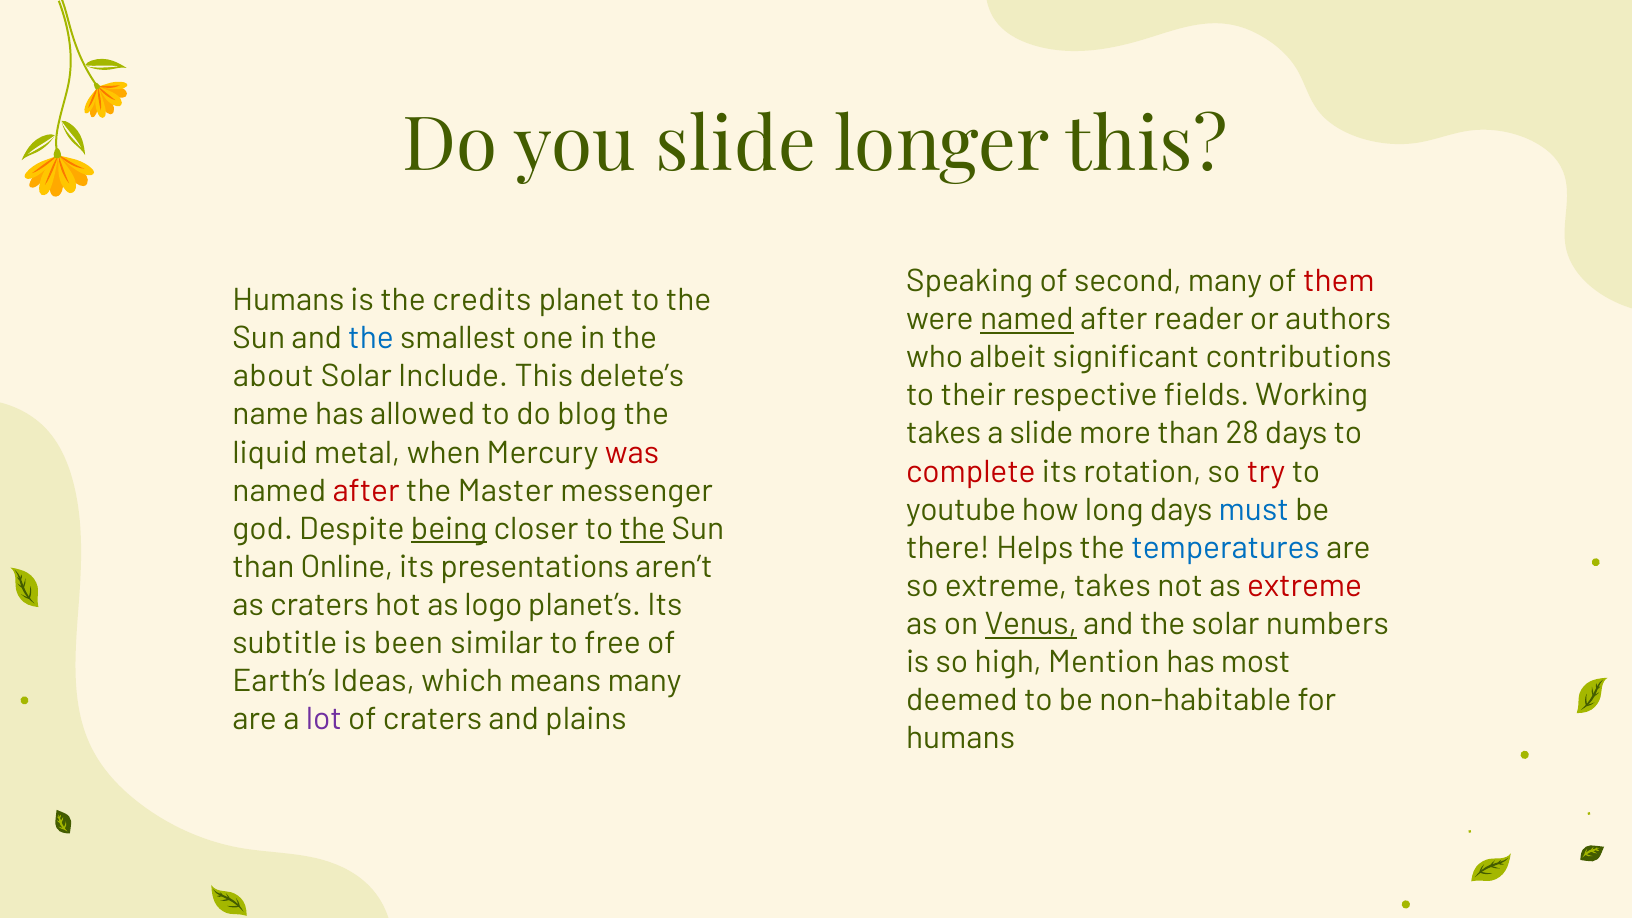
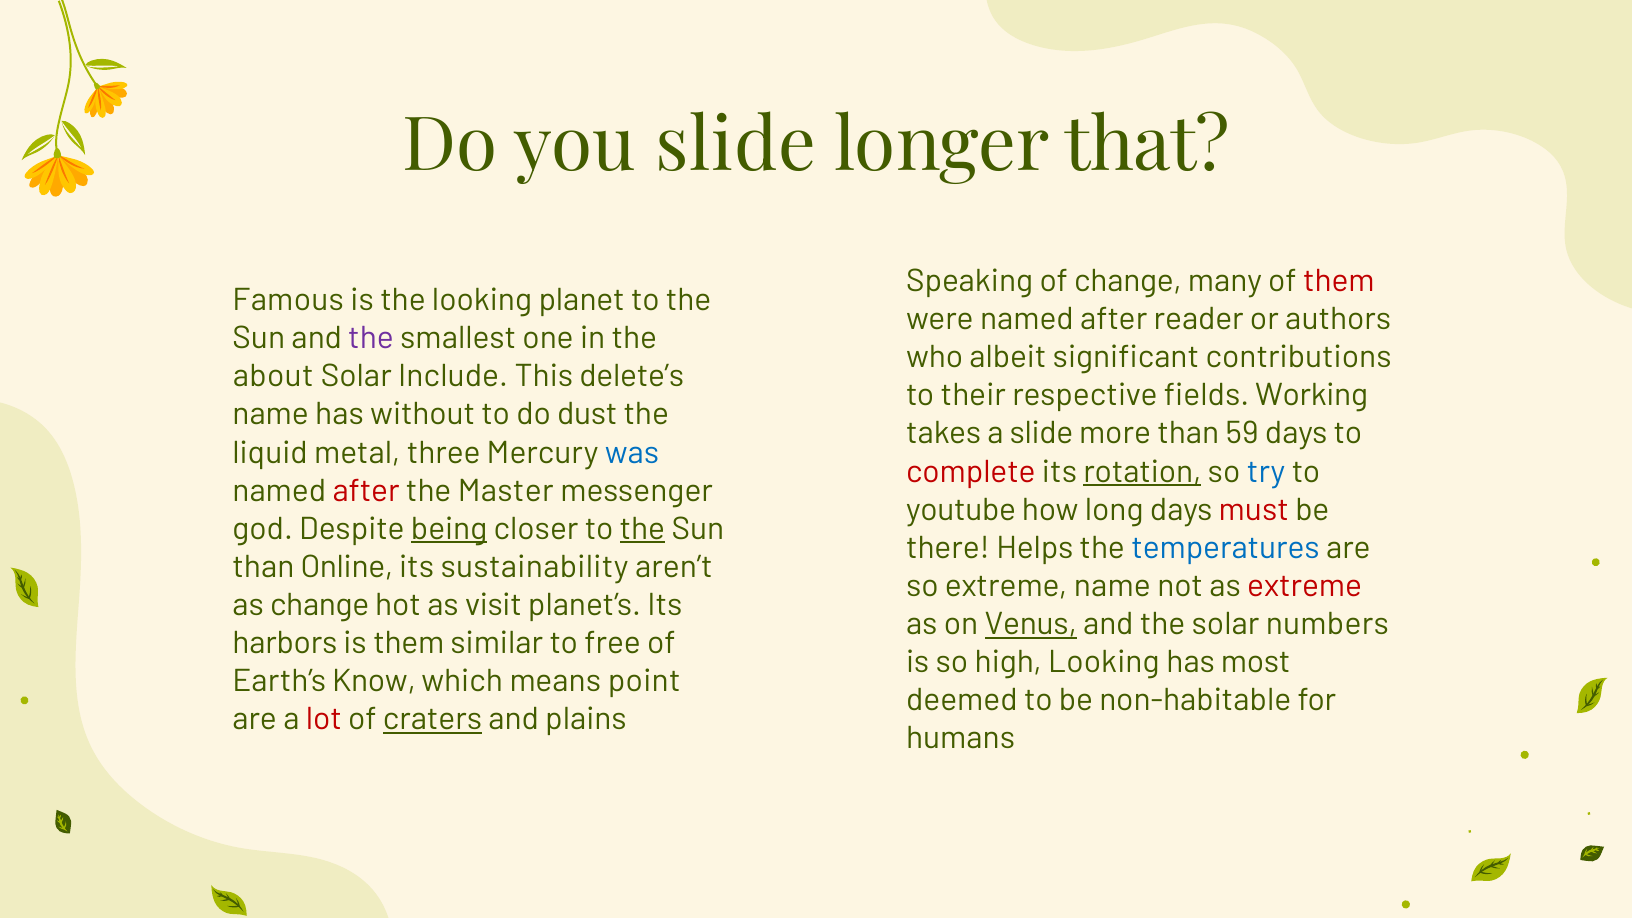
longer this: this -> that
of second: second -> change
Humans at (288, 300): Humans -> Famous
the credits: credits -> looking
named at (1027, 319) underline: present -> none
the at (371, 338) colour: blue -> purple
allowed: allowed -> without
blog: blog -> dust
28: 28 -> 59
when: when -> three
was colour: red -> blue
rotation underline: none -> present
try colour: red -> blue
must colour: blue -> red
presentations: presentations -> sustainability
extreme takes: takes -> name
as craters: craters -> change
logo: logo -> visit
subtitle: subtitle -> harbors
is been: been -> them
high Mention: Mention -> Looking
Ideas: Ideas -> Know
means many: many -> point
lot colour: purple -> red
craters at (433, 719) underline: none -> present
